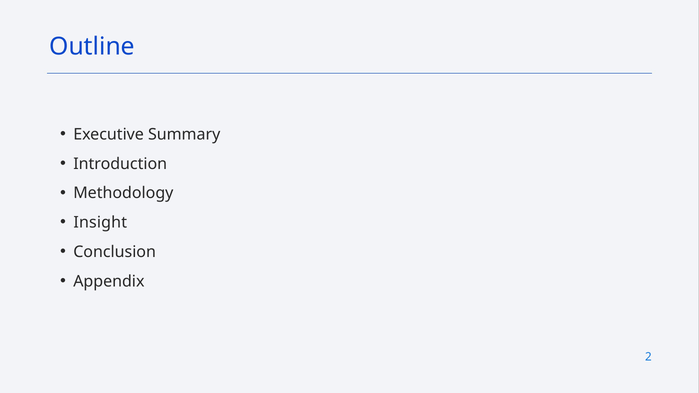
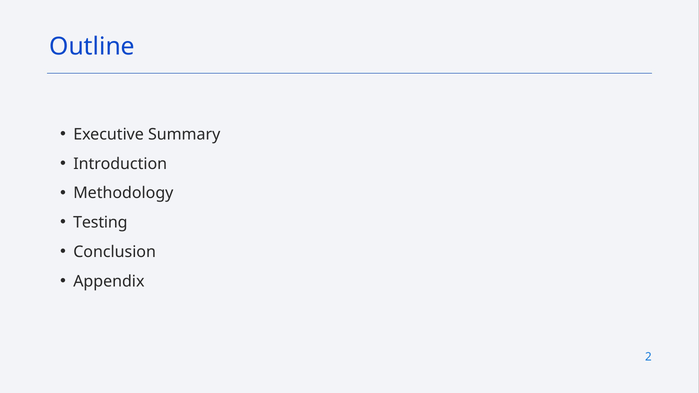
Insight: Insight -> Testing
